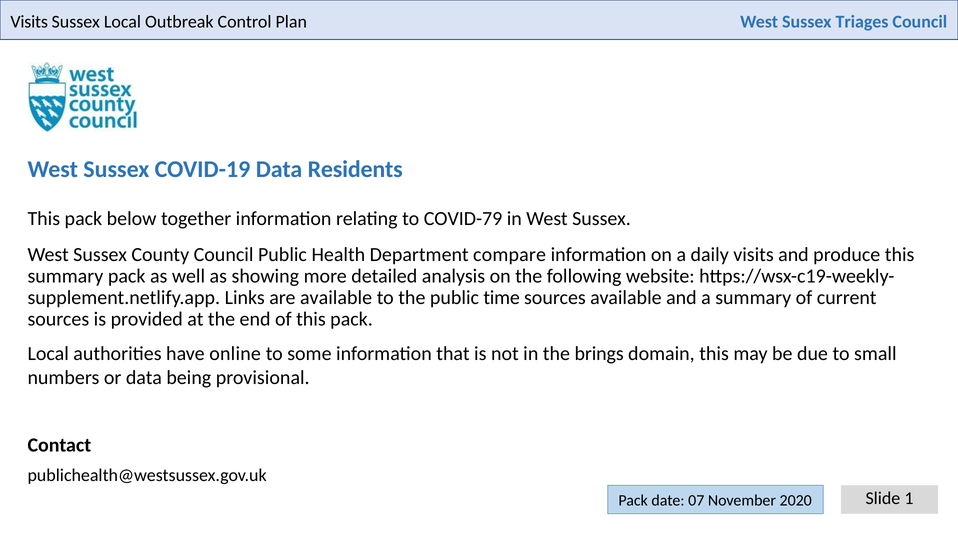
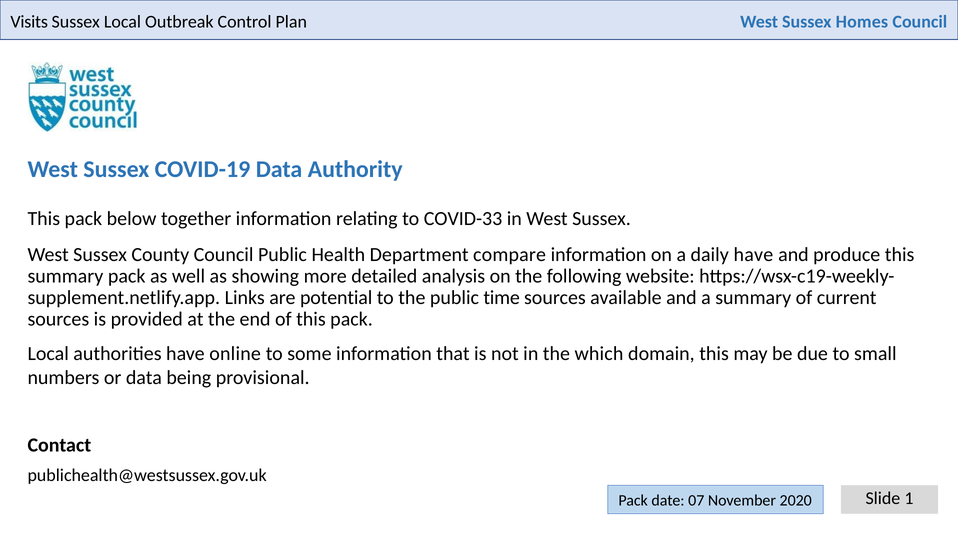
Triages: Triages -> Homes
Residents: Residents -> Authority
COVID-79: COVID-79 -> COVID-33
daily visits: visits -> have
are available: available -> potential
brings: brings -> which
